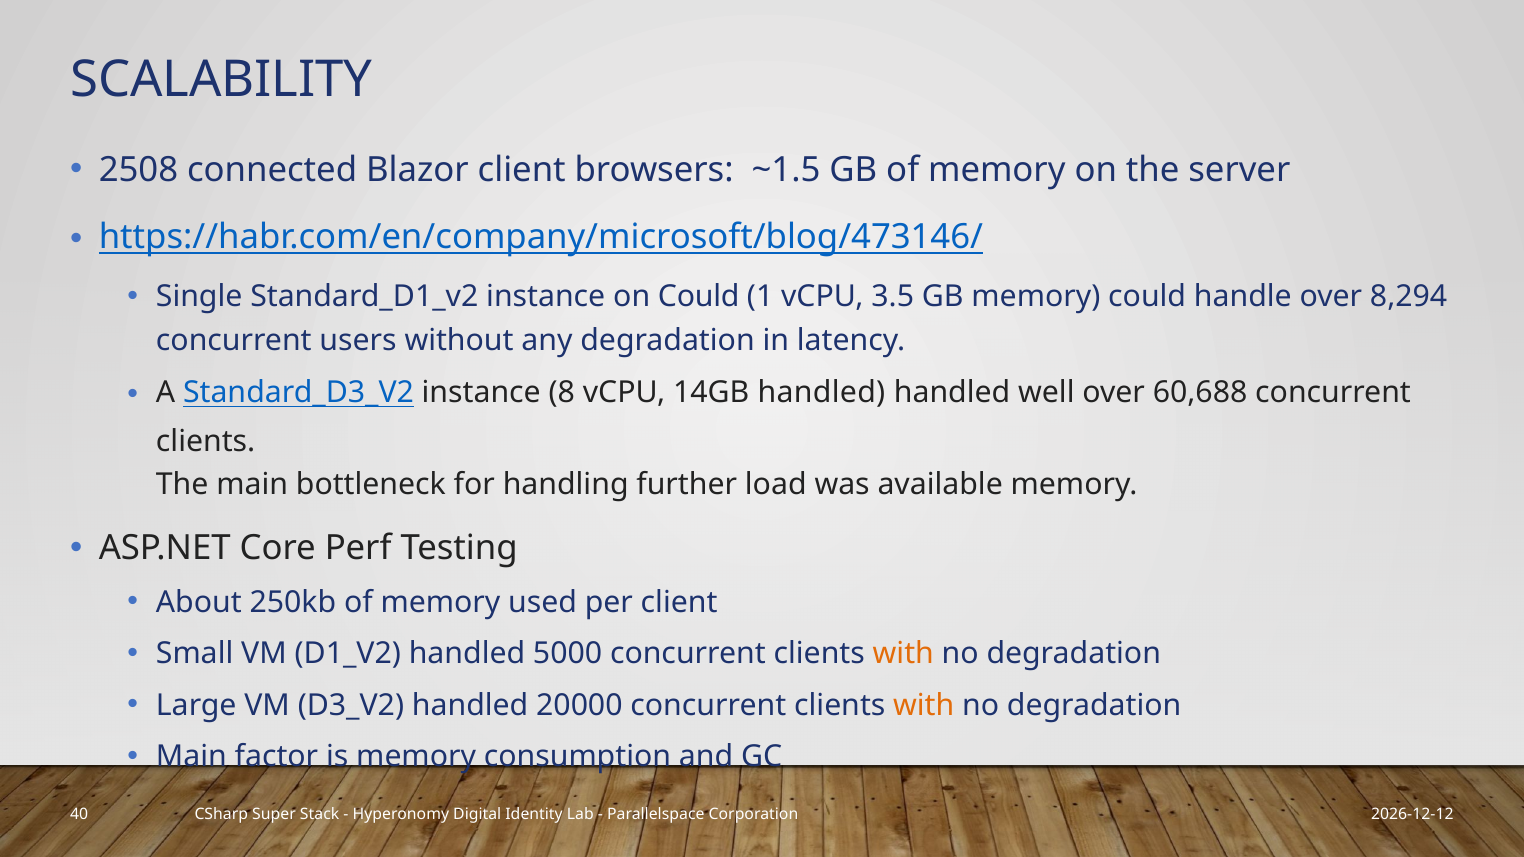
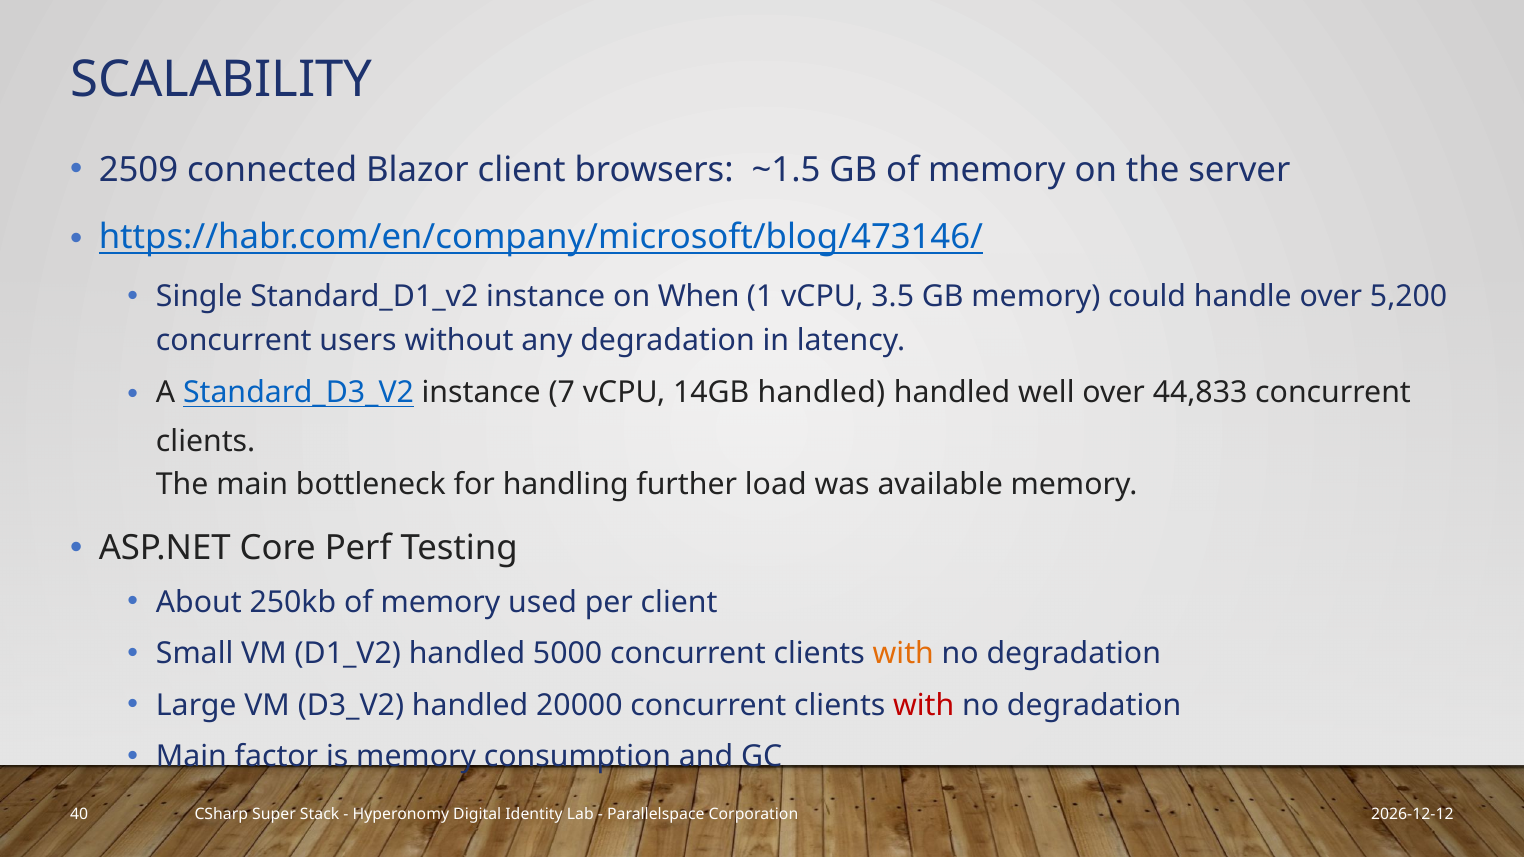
2508: 2508 -> 2509
on Could: Could -> When
8,294: 8,294 -> 5,200
8: 8 -> 7
60,688: 60,688 -> 44,833
with at (924, 705) colour: orange -> red
